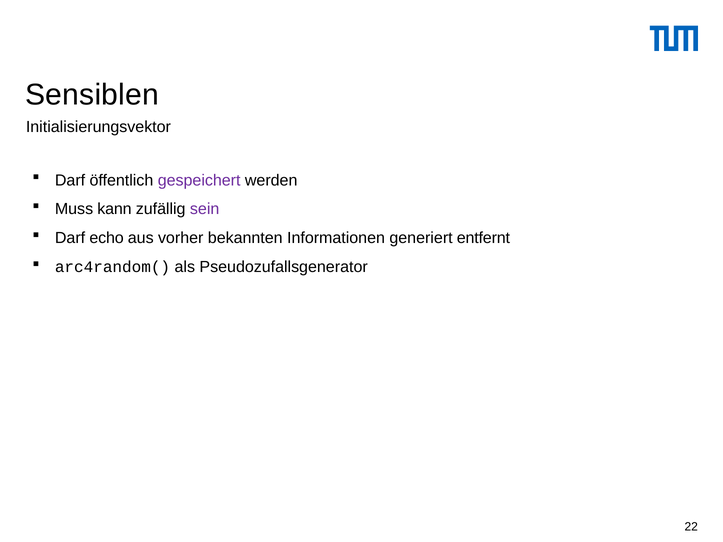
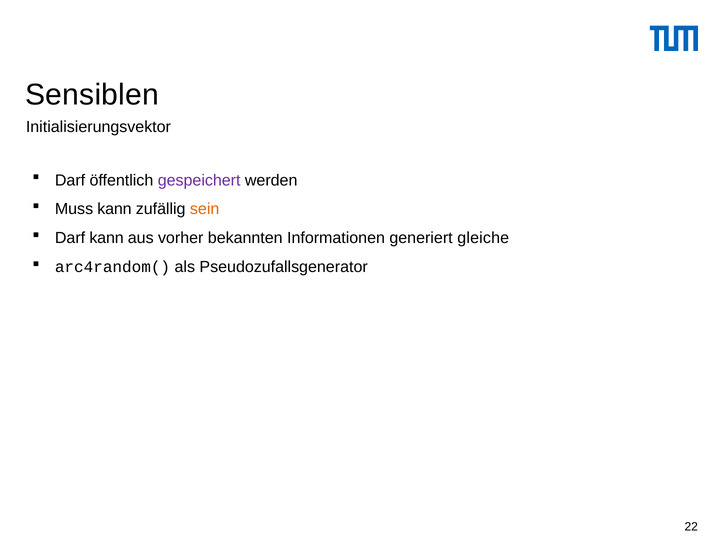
sein colour: purple -> orange
Darf echo: echo -> kann
entfernt: entfernt -> gleiche
